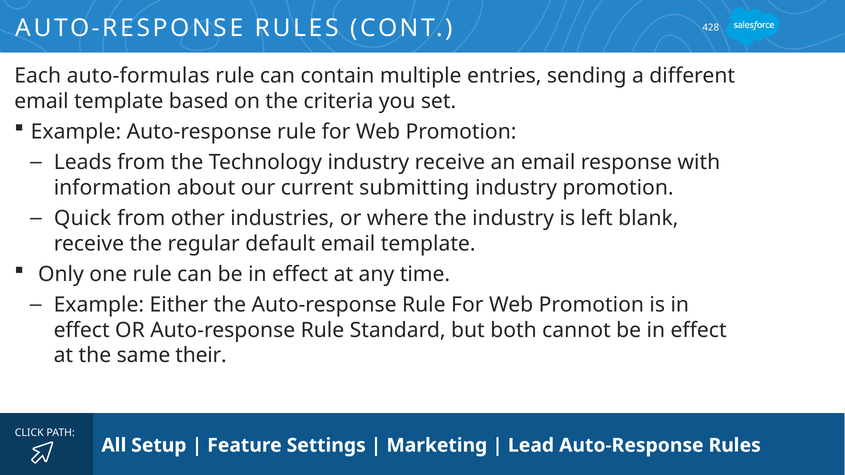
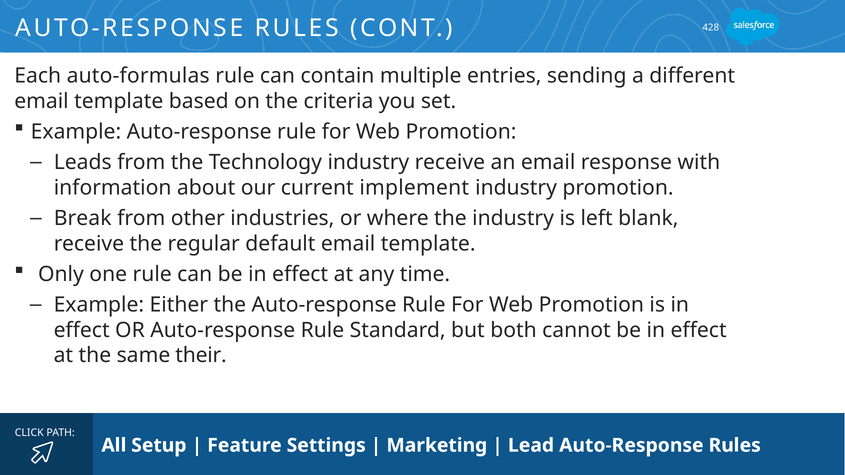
submitting: submitting -> implement
Quick: Quick -> Break
